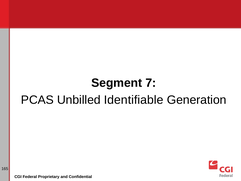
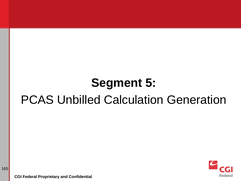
7: 7 -> 5
Identifiable: Identifiable -> Calculation
